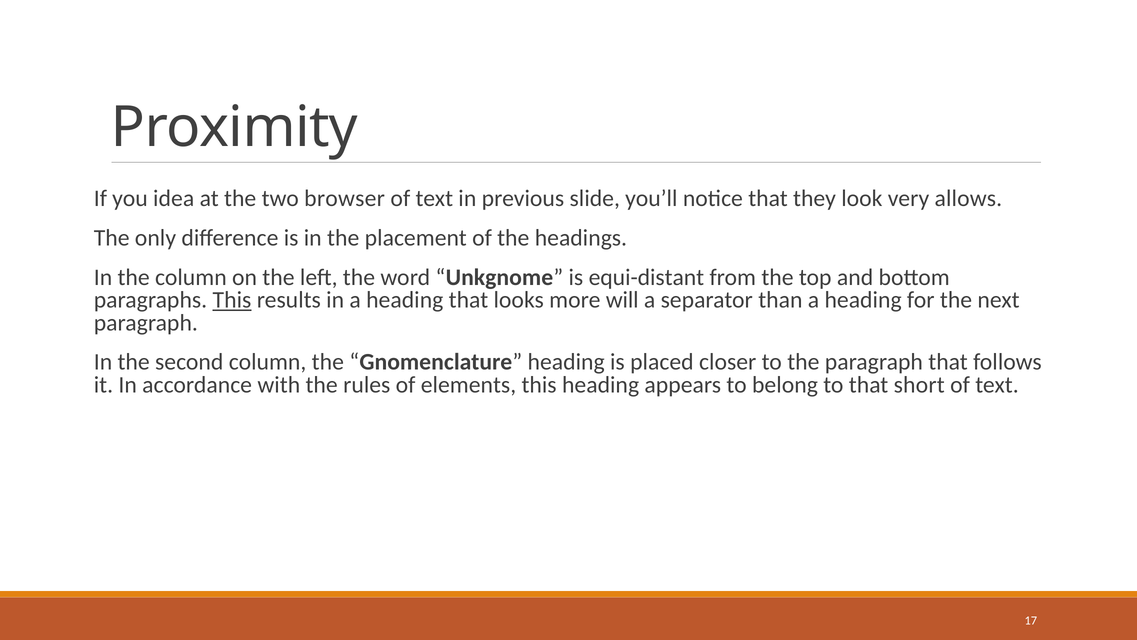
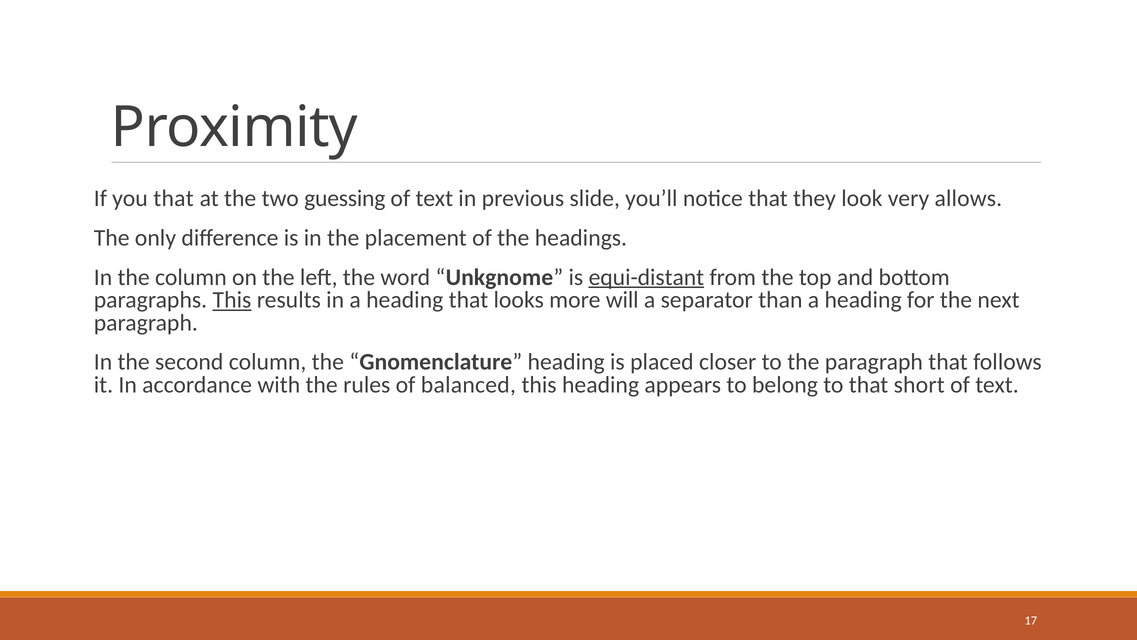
you idea: idea -> that
browser: browser -> guessing
equi-distant underline: none -> present
elements: elements -> balanced
